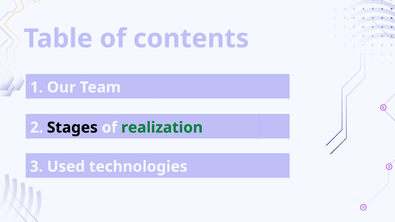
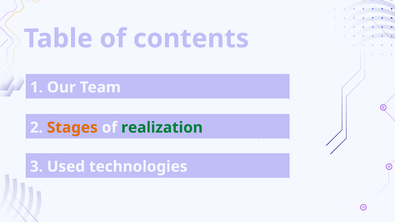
Stages colour: black -> orange
